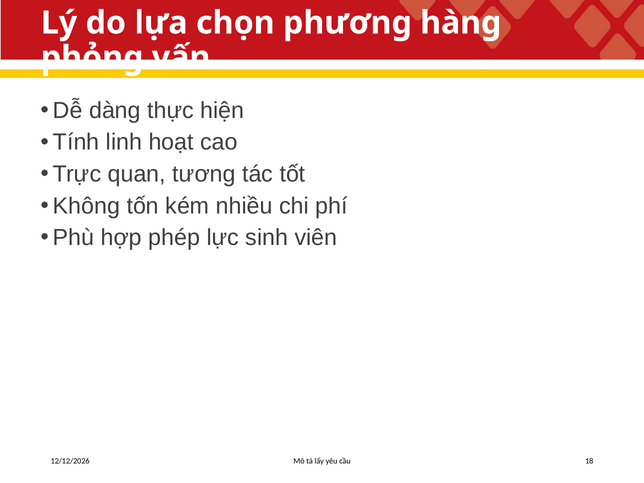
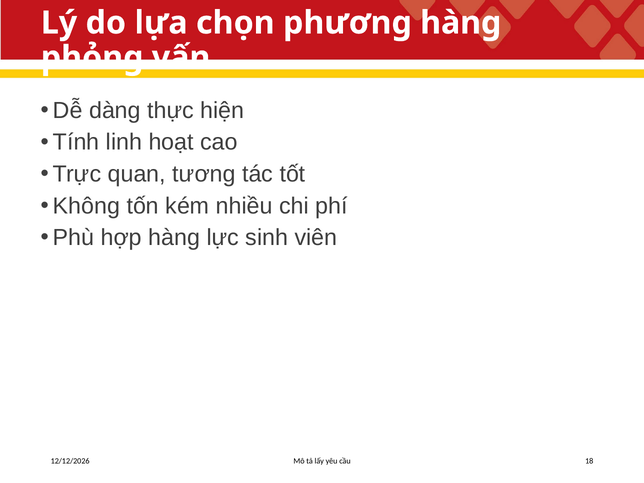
hợp phép: phép -> hàng
